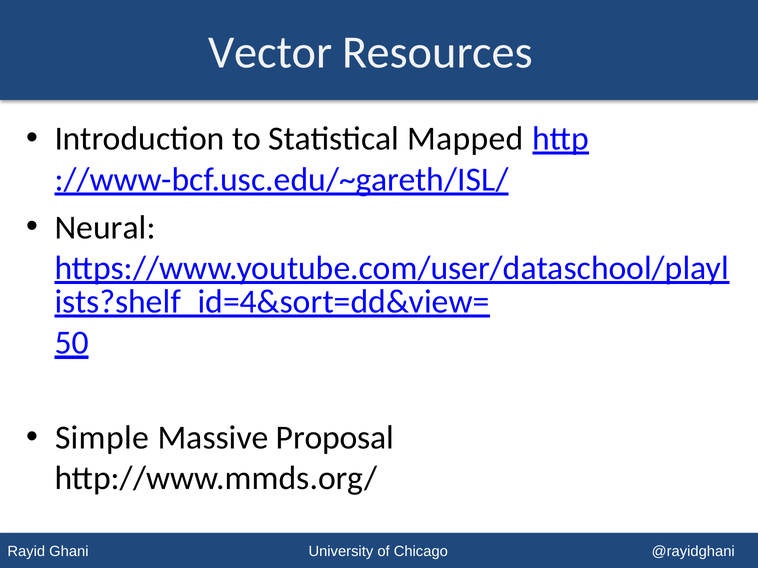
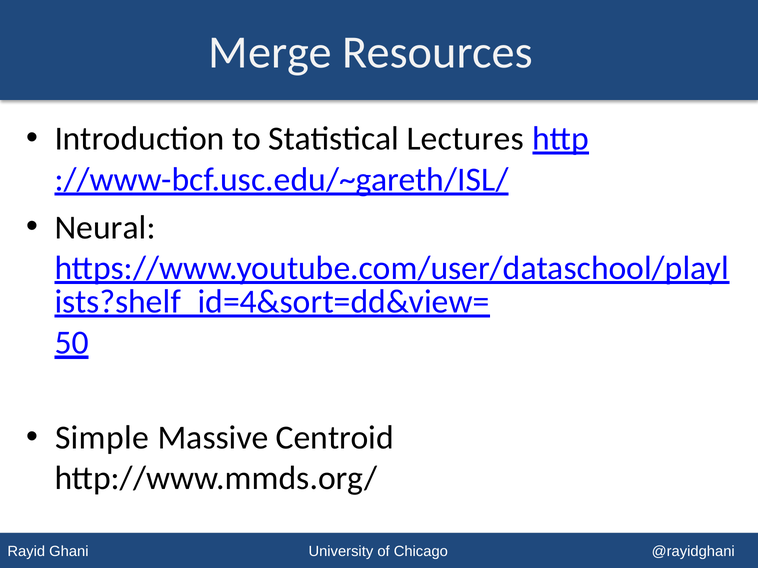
Vector: Vector -> Merge
Mapped: Mapped -> Lectures
Proposal: Proposal -> Centroid
